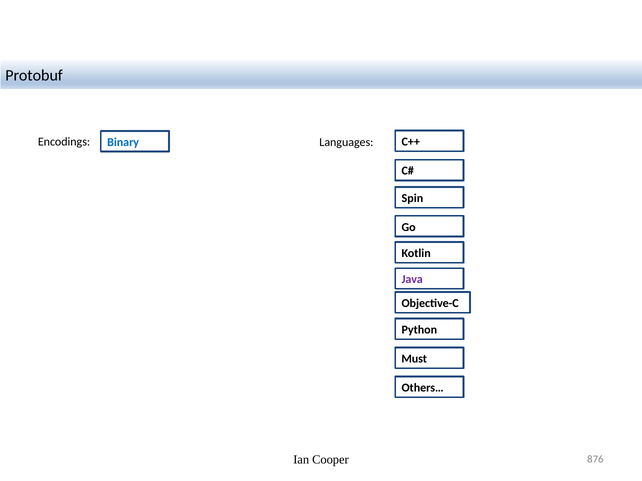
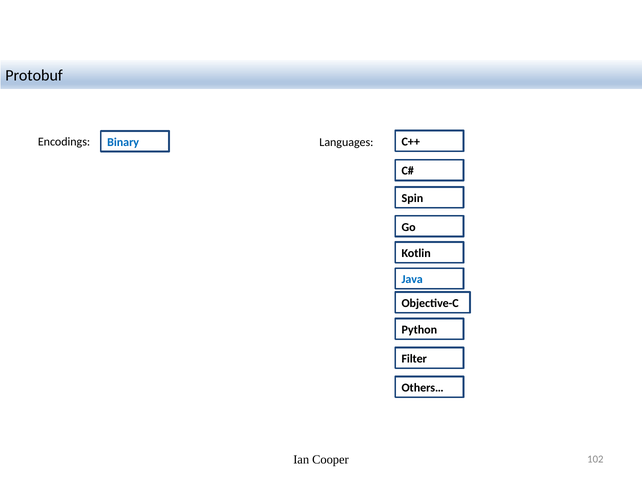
Java colour: purple -> blue
Must: Must -> Filter
876: 876 -> 102
